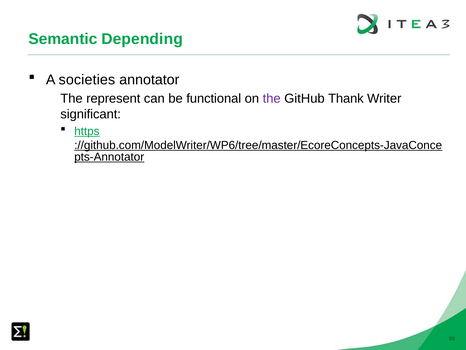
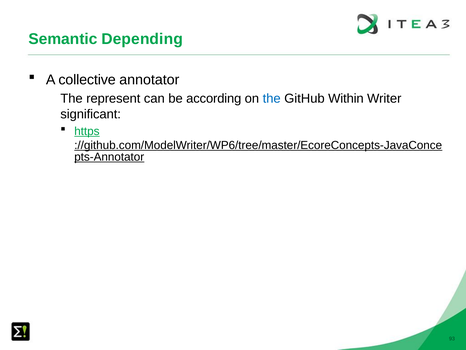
societies: societies -> collective
functional: functional -> according
the at (272, 99) colour: purple -> blue
Thank: Thank -> Within
